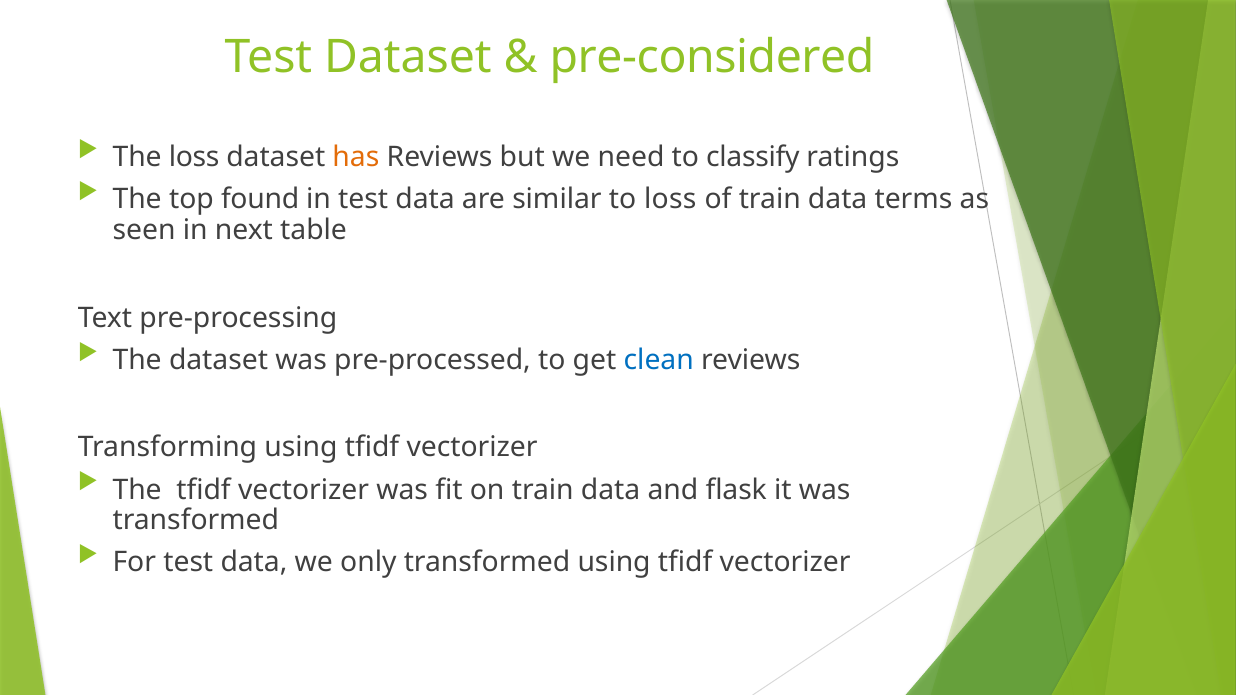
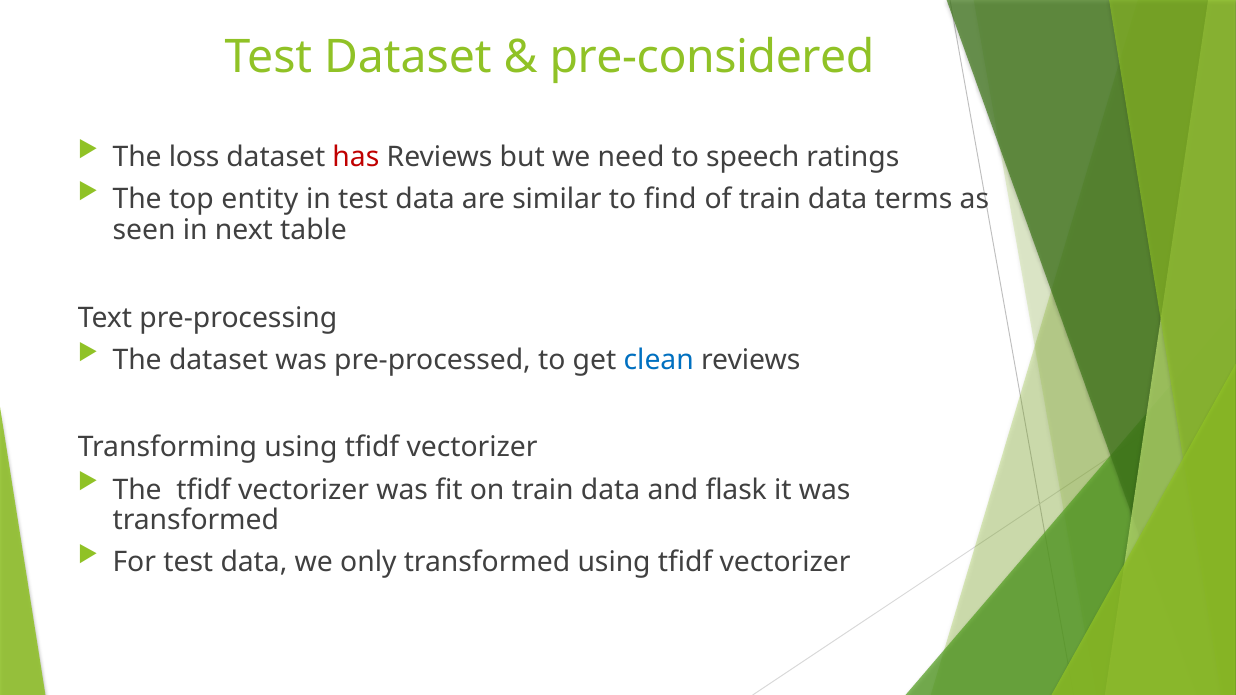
has colour: orange -> red
classify: classify -> speech
found: found -> entity
to loss: loss -> find
